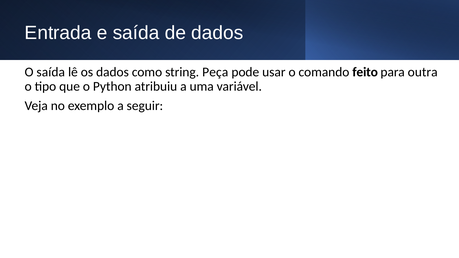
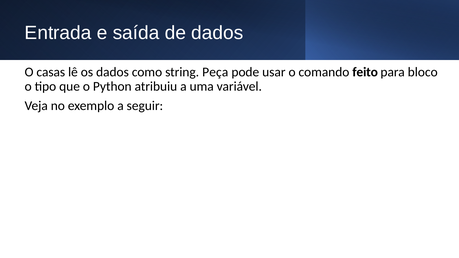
O saída: saída -> casas
outra: outra -> bloco
